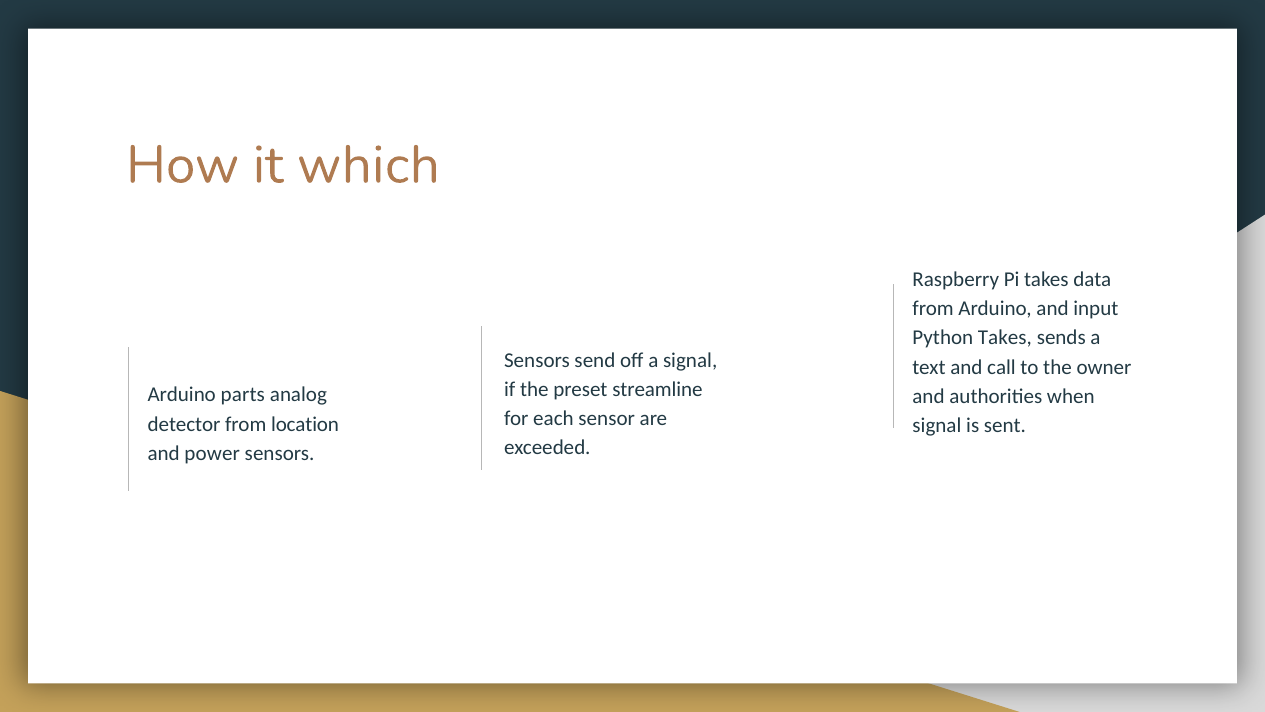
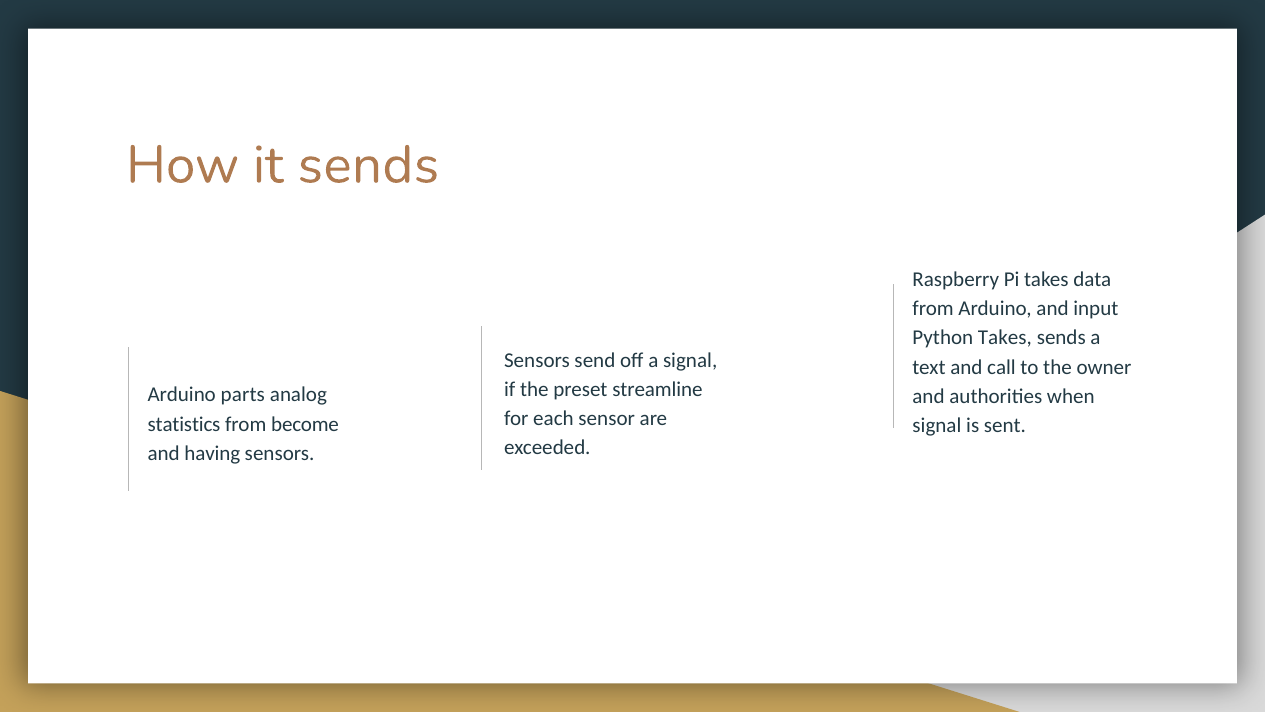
it which: which -> sends
detector: detector -> statistics
location: location -> become
power: power -> having
